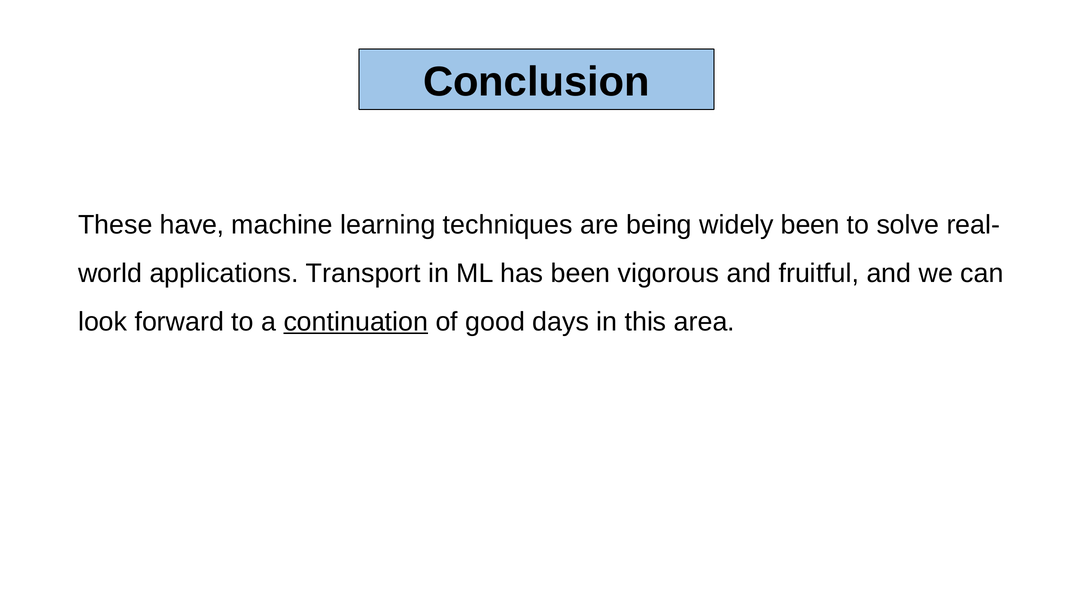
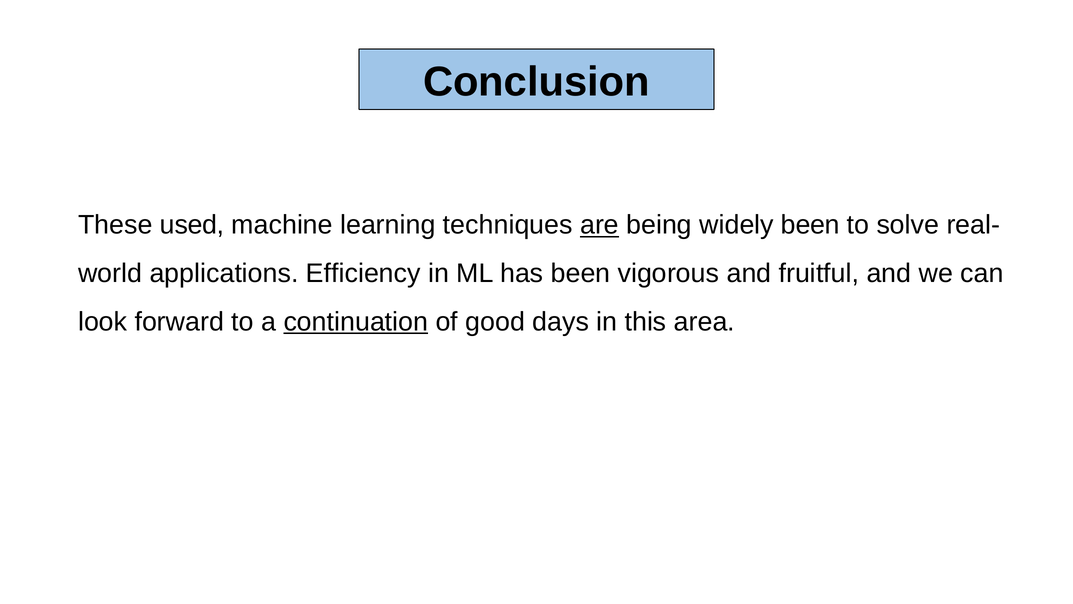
have: have -> used
are underline: none -> present
Transport: Transport -> Efficiency
